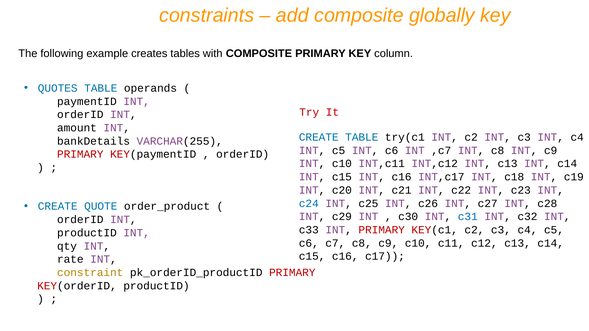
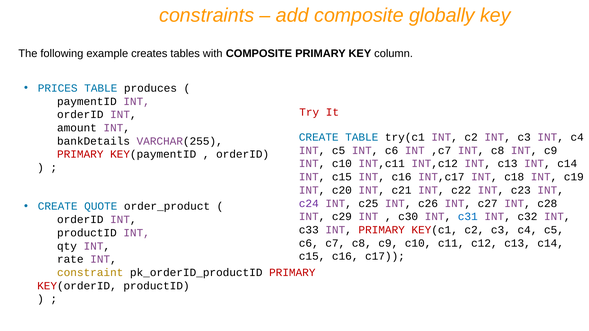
QUOTES: QUOTES -> PRICES
operands: operands -> produces
c24 colour: blue -> purple
